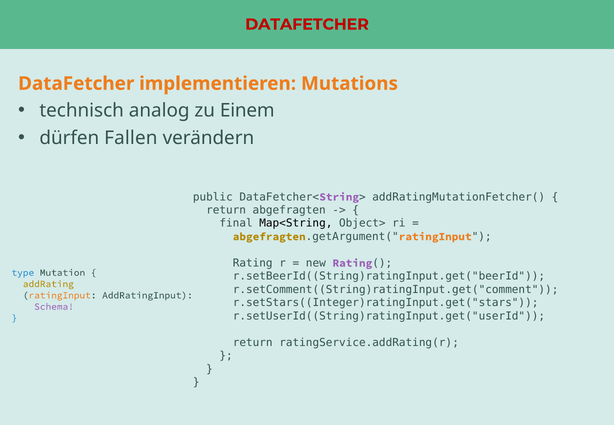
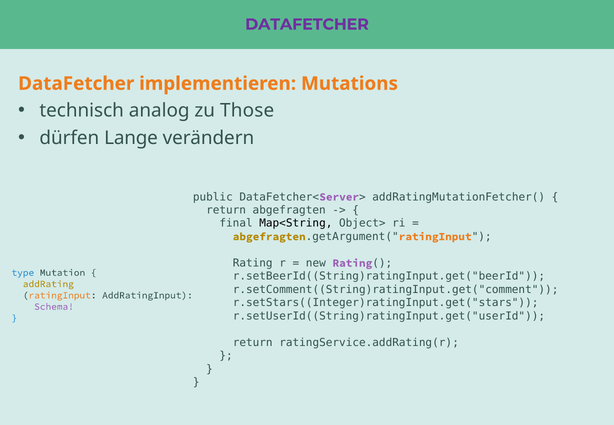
DATAFETCHER at (307, 24) colour: red -> purple
Einem: Einem -> Those
Fallen: Fallen -> Lange
String: String -> Server
